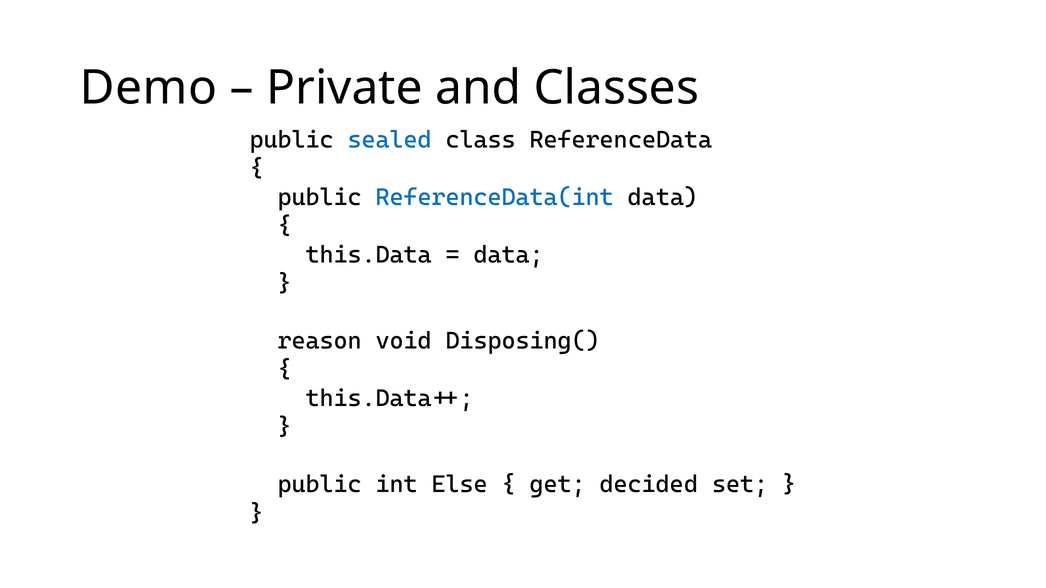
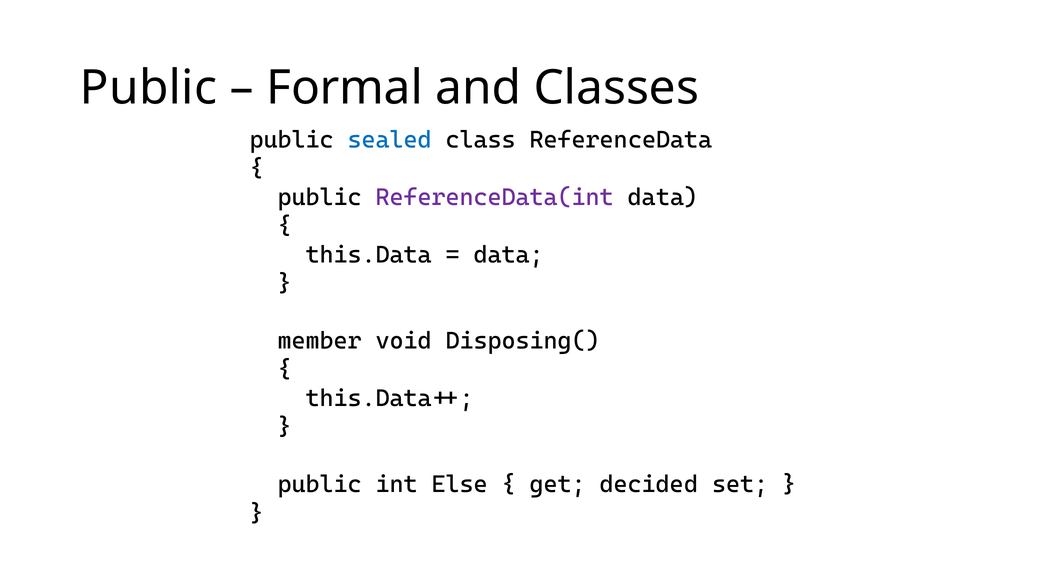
Demo at (148, 88): Demo -> Public
Private: Private -> Formal
ReferenceData(int colour: blue -> purple
reason: reason -> member
